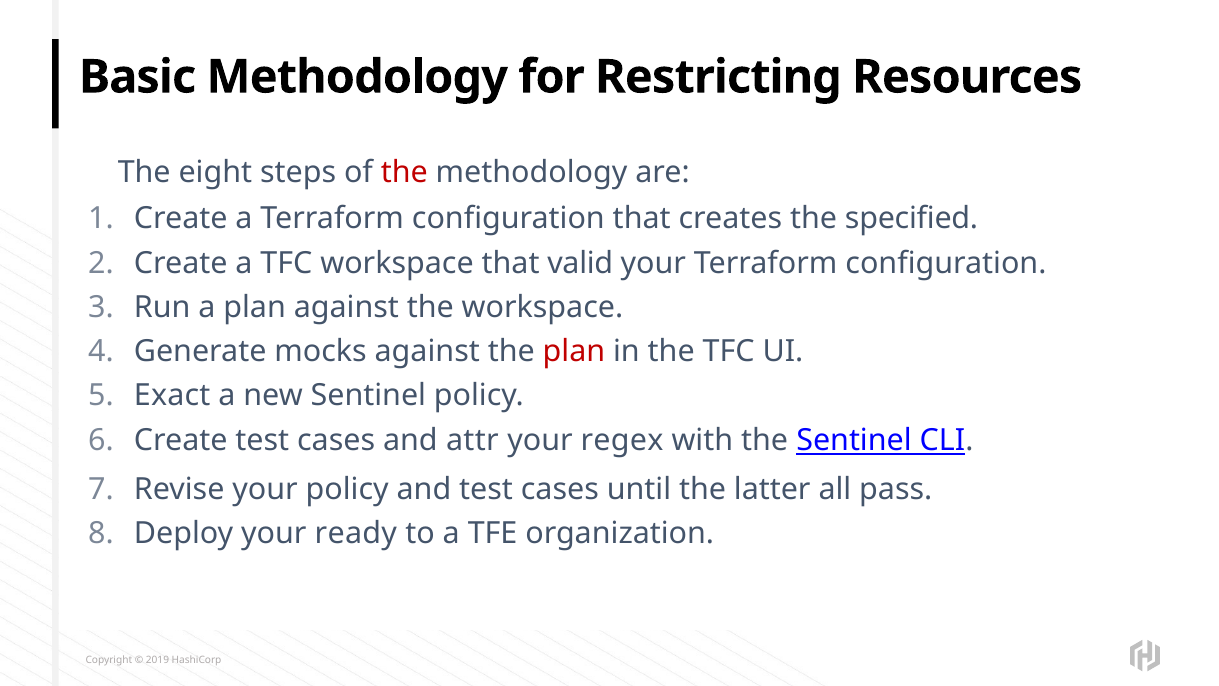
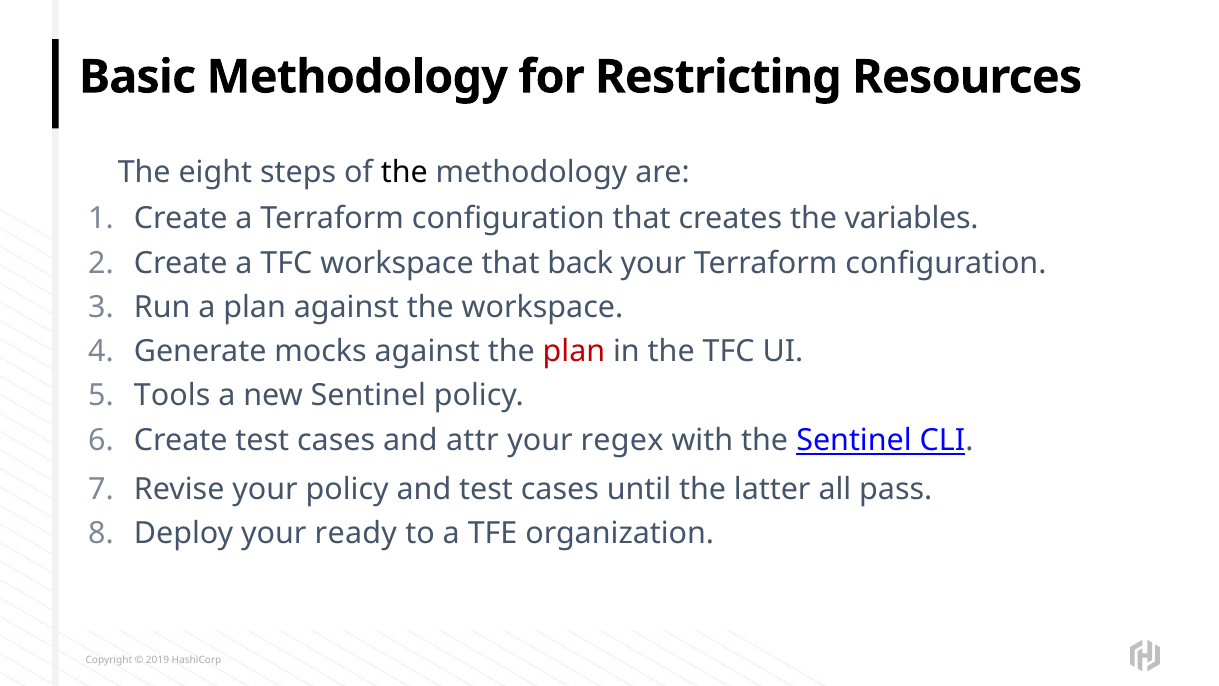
the at (404, 173) colour: red -> black
specified: specified -> variables
valid: valid -> back
Exact: Exact -> Tools
